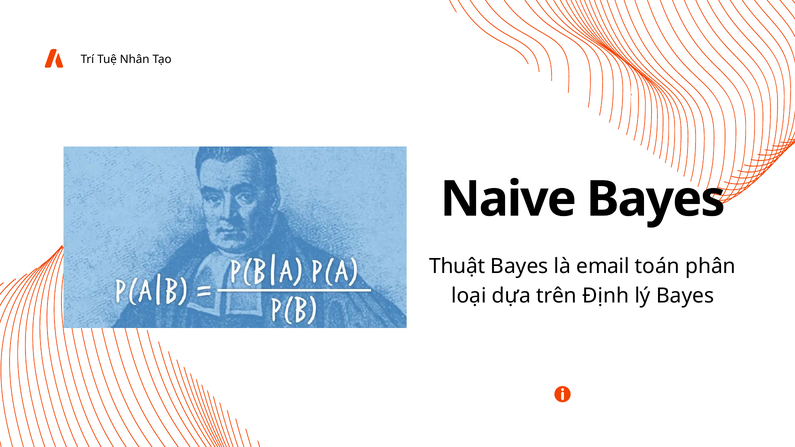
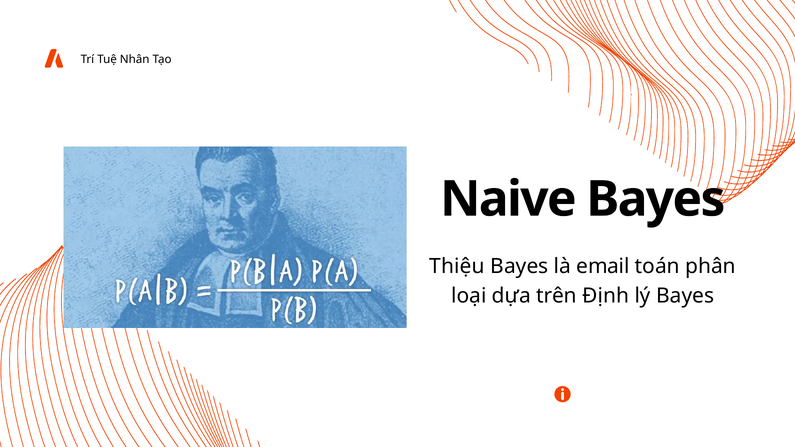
Thuật: Thuật -> Thiệu
